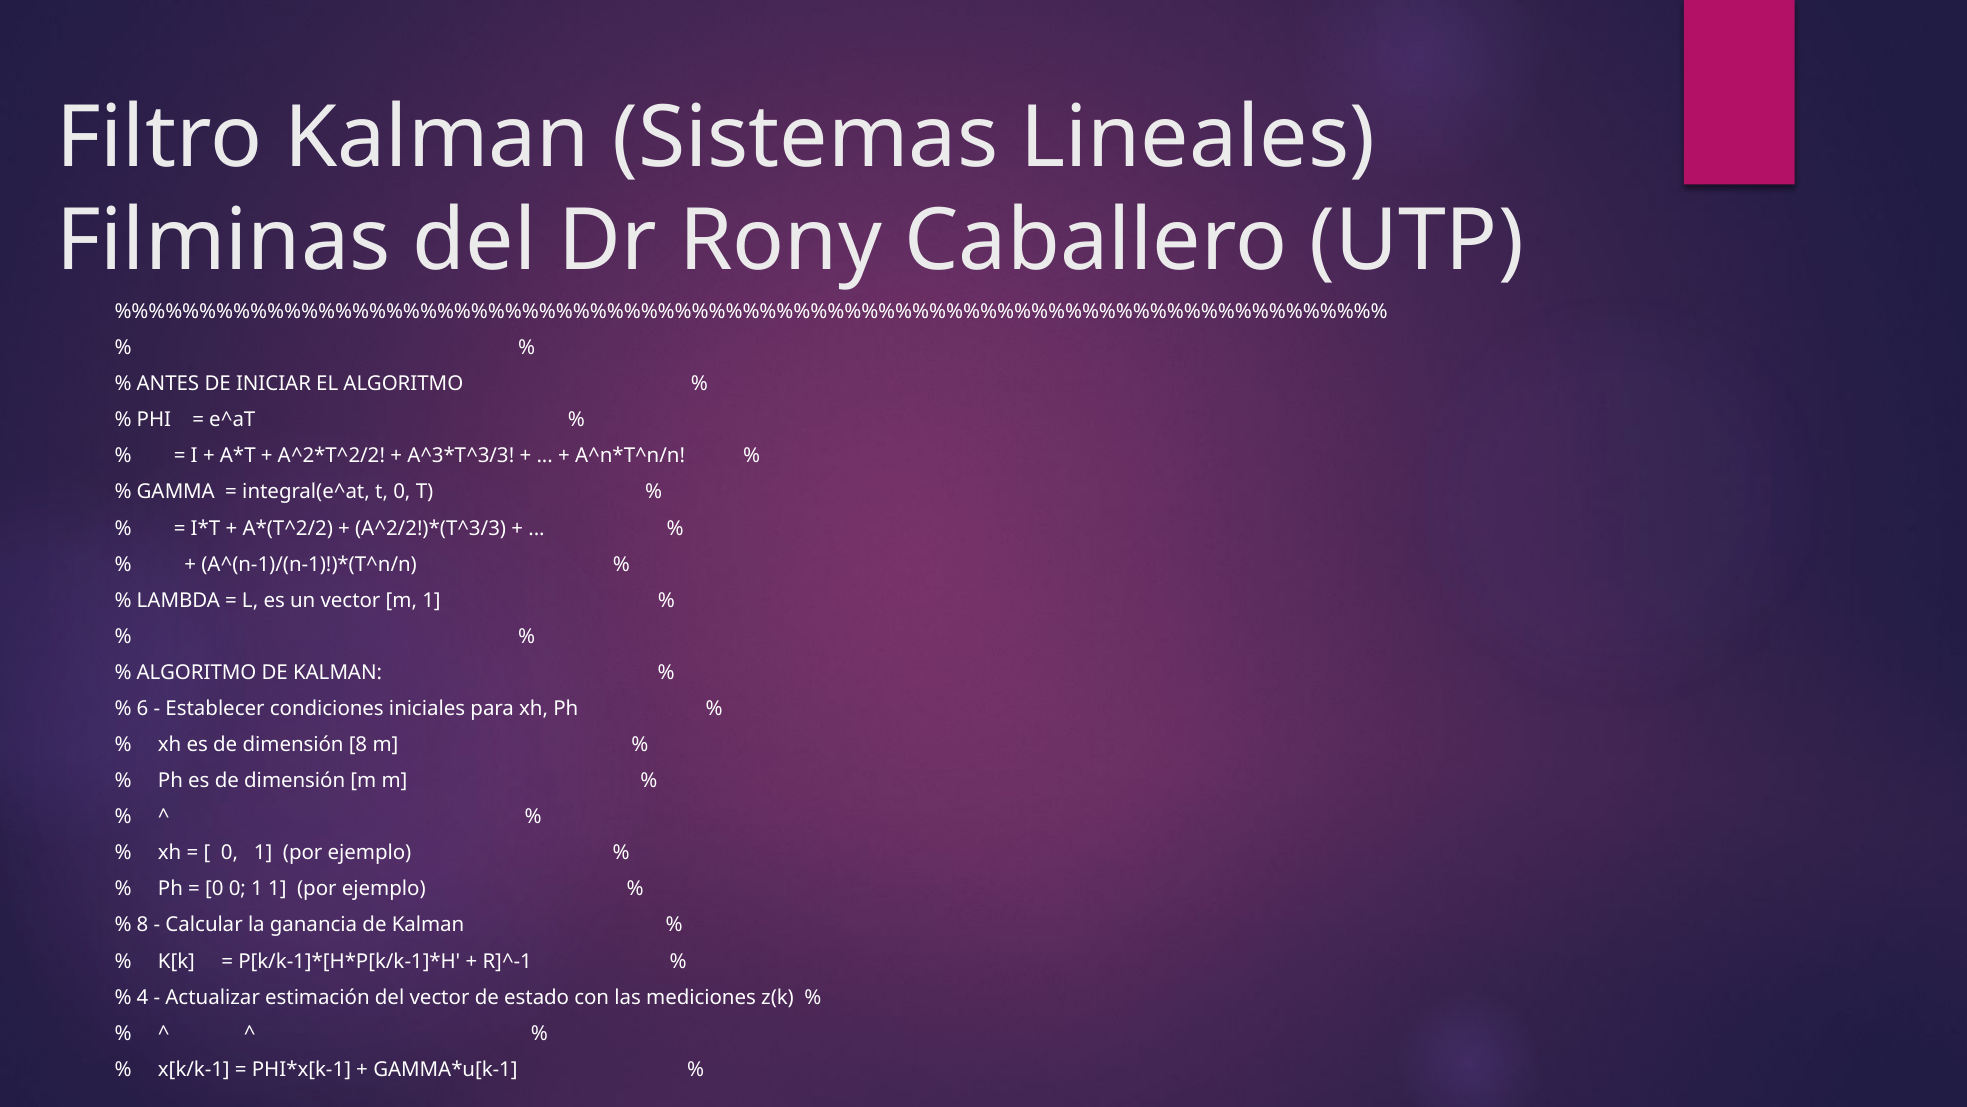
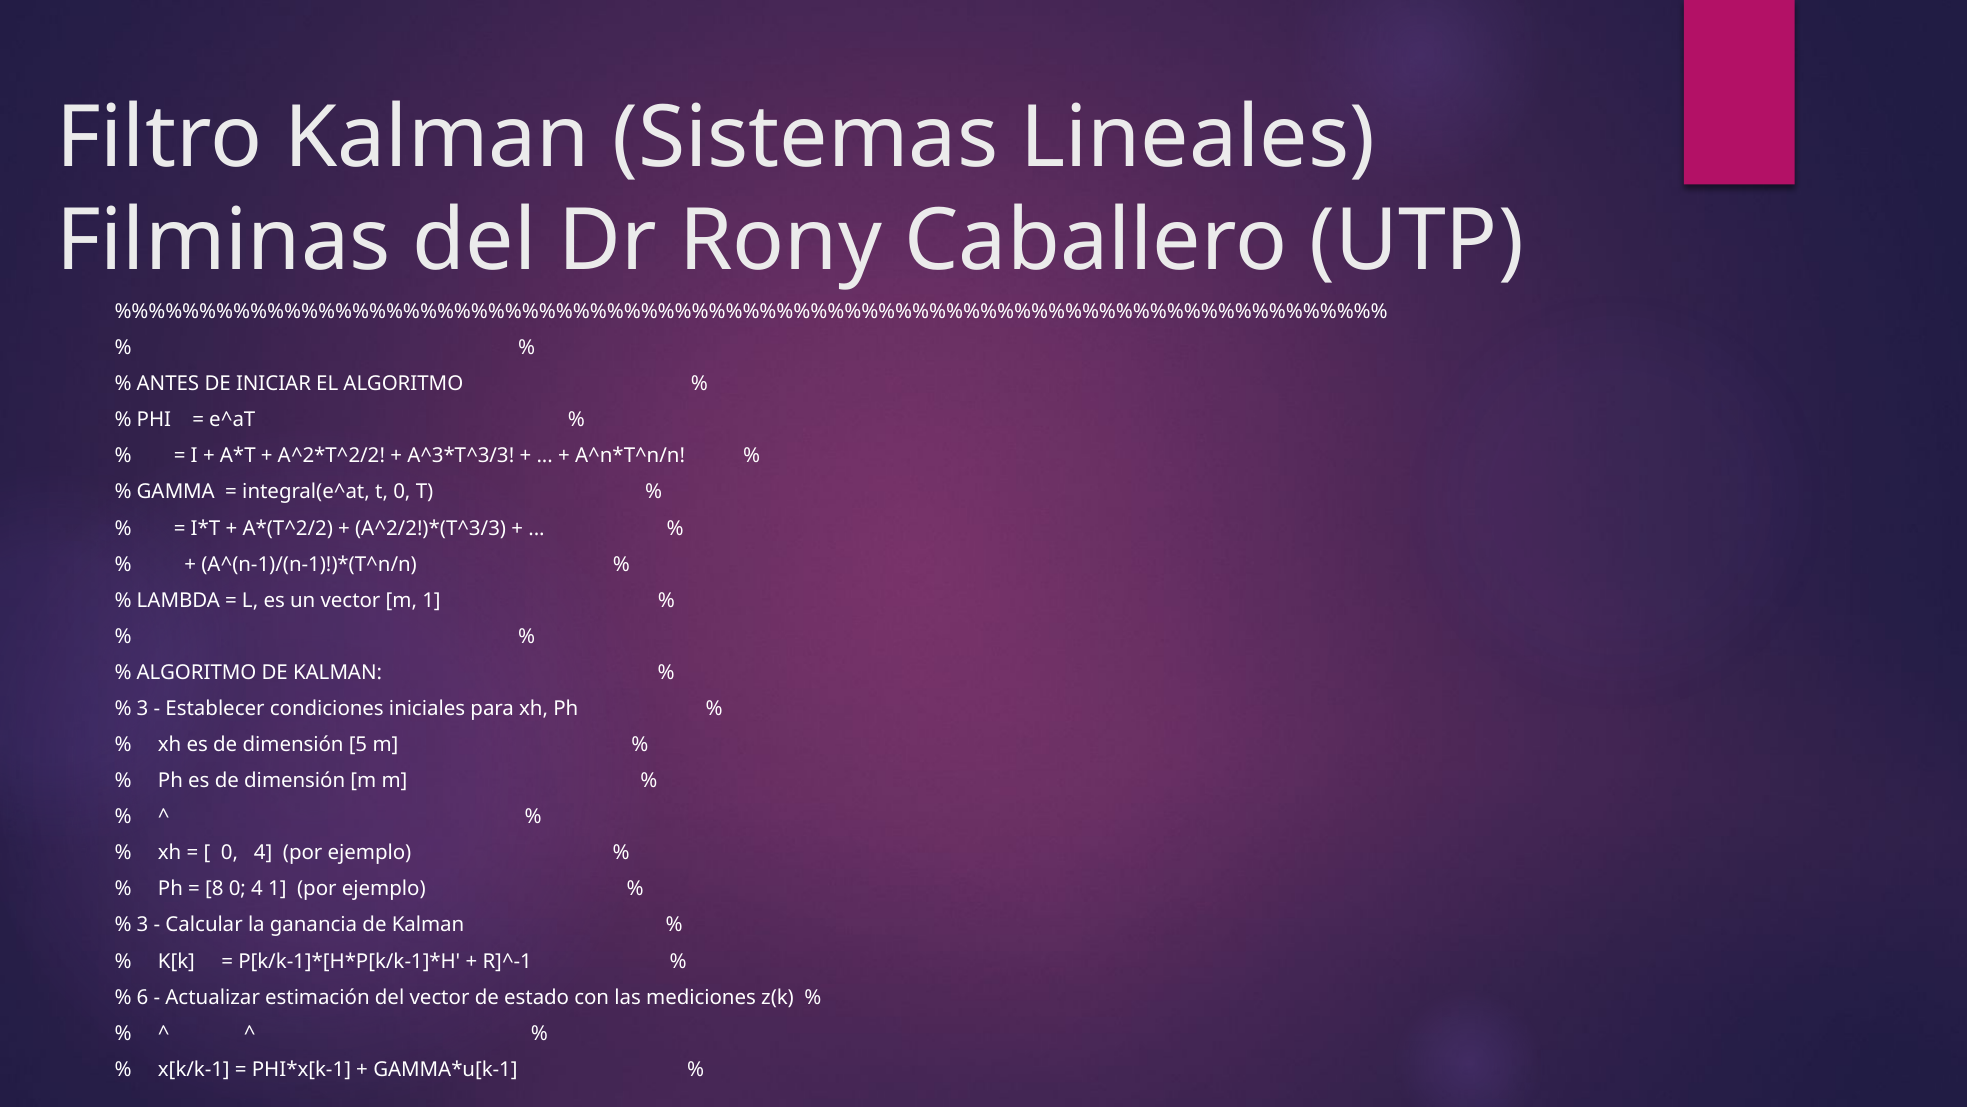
6 at (143, 708): 6 -> 3
dimensión 8: 8 -> 5
1 at (263, 853): 1 -> 4
0 at (214, 889): 0 -> 8
1 at (257, 889): 1 -> 4
8 at (143, 925): 8 -> 3
4: 4 -> 6
